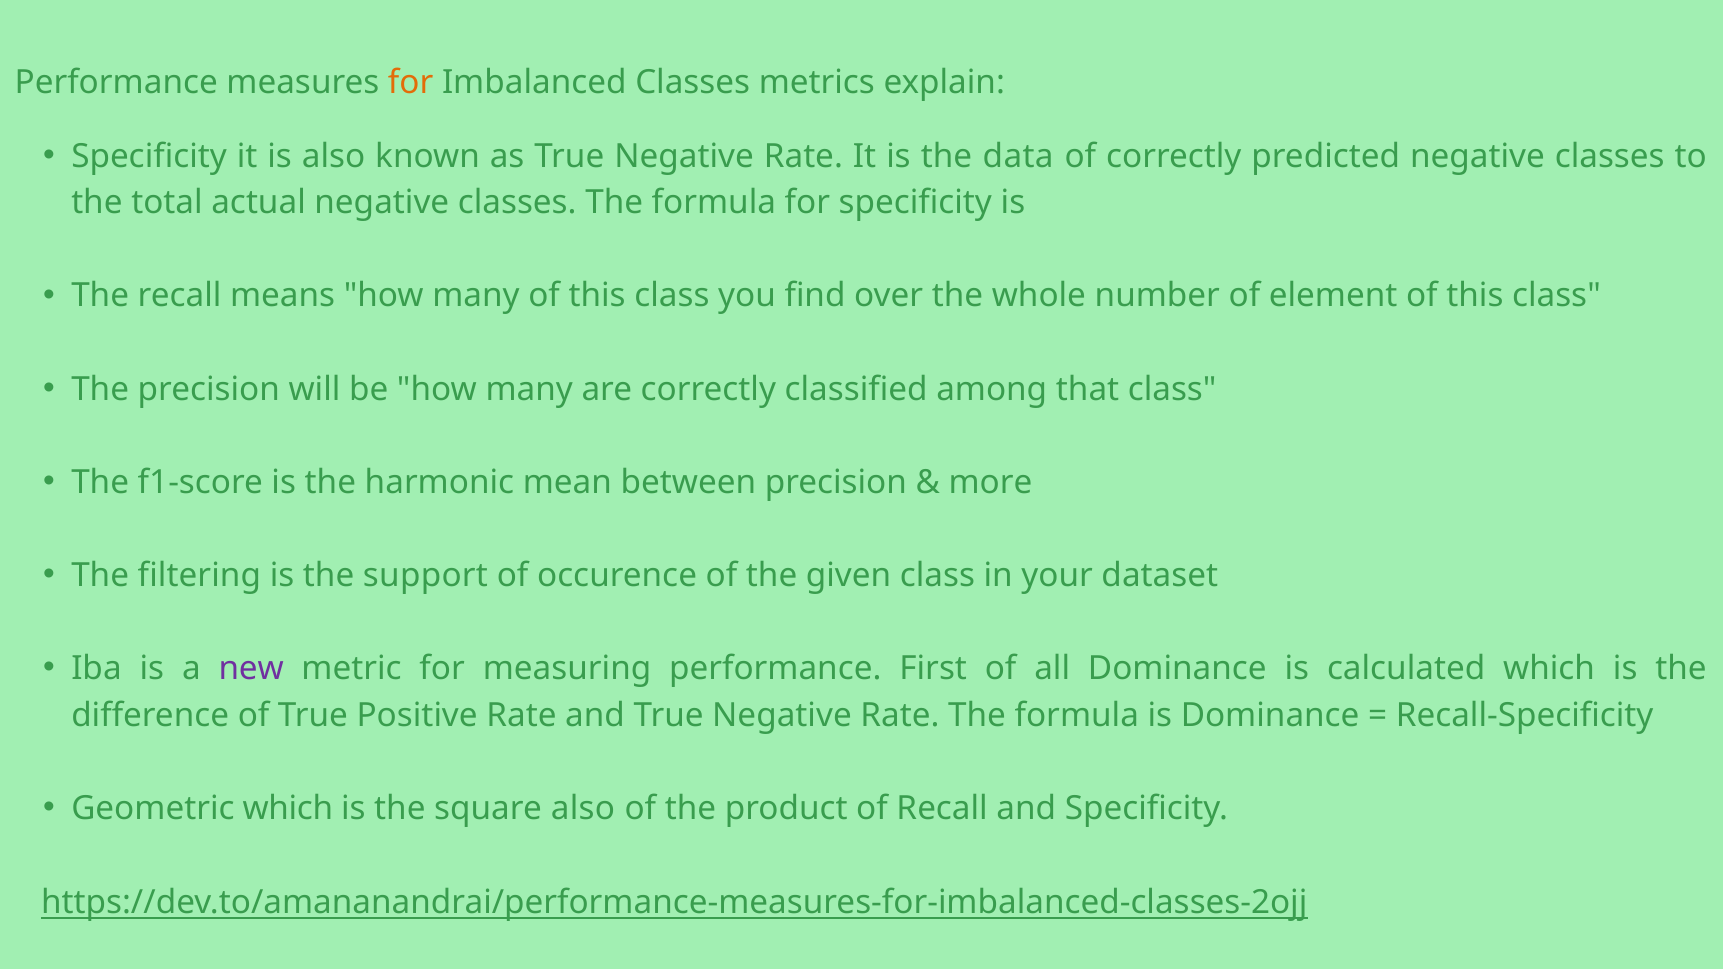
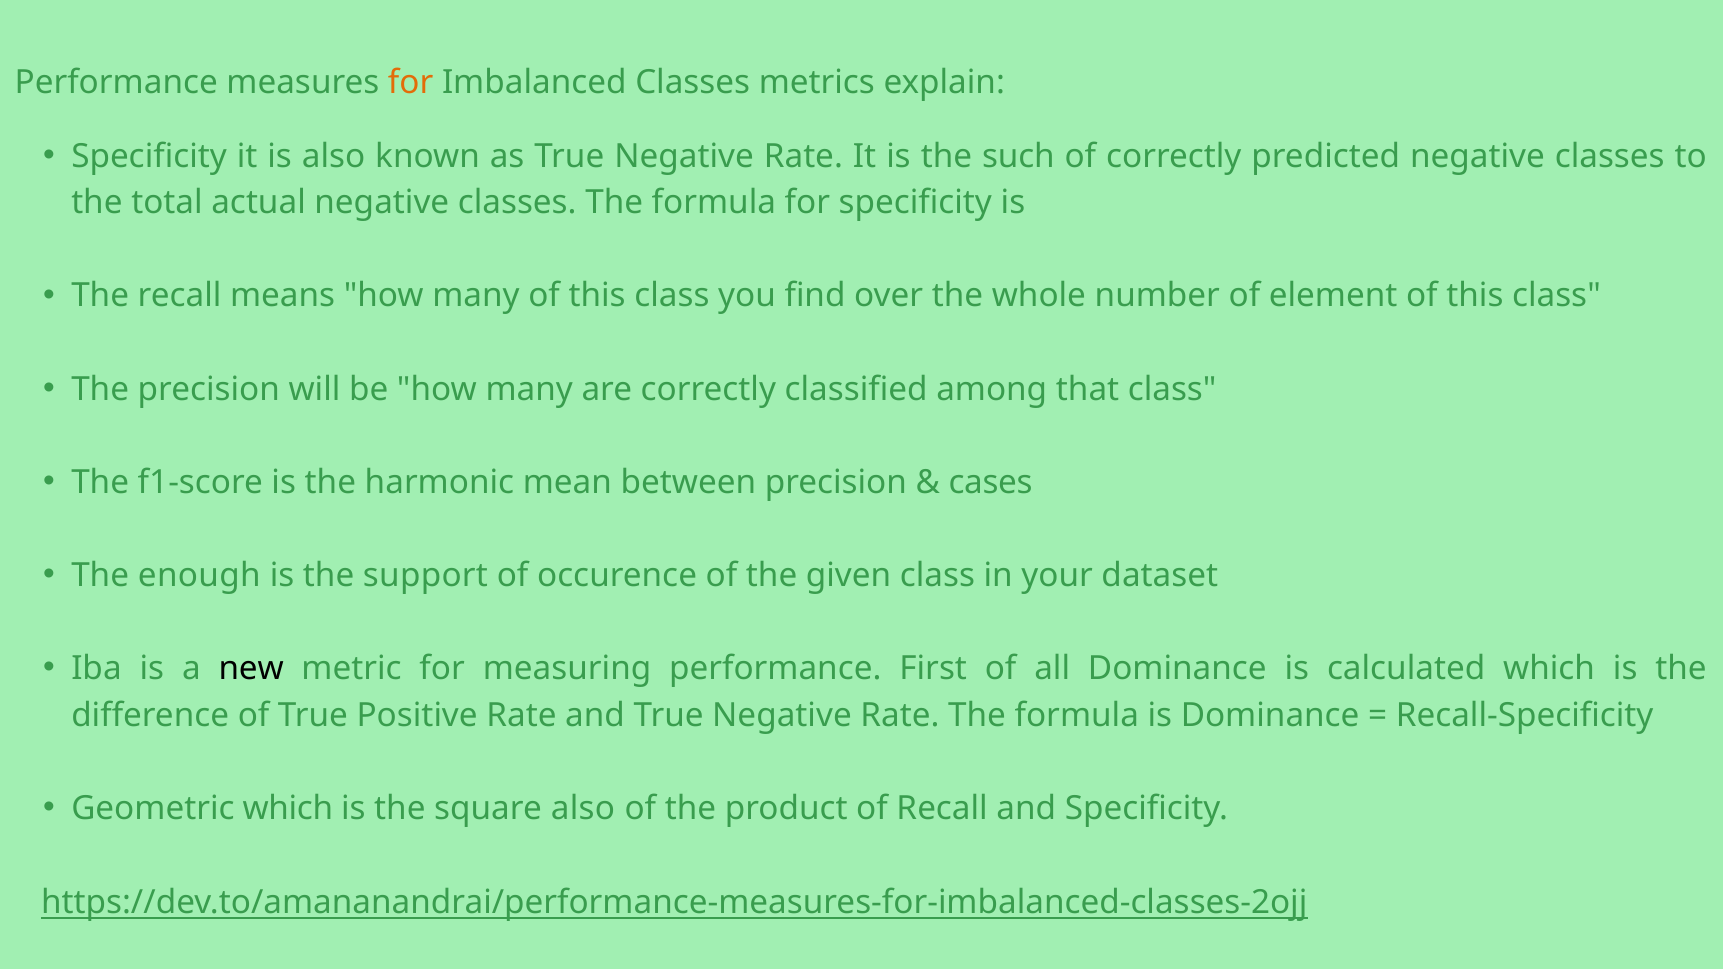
data: data -> such
more: more -> cases
filtering: filtering -> enough
new colour: purple -> black
